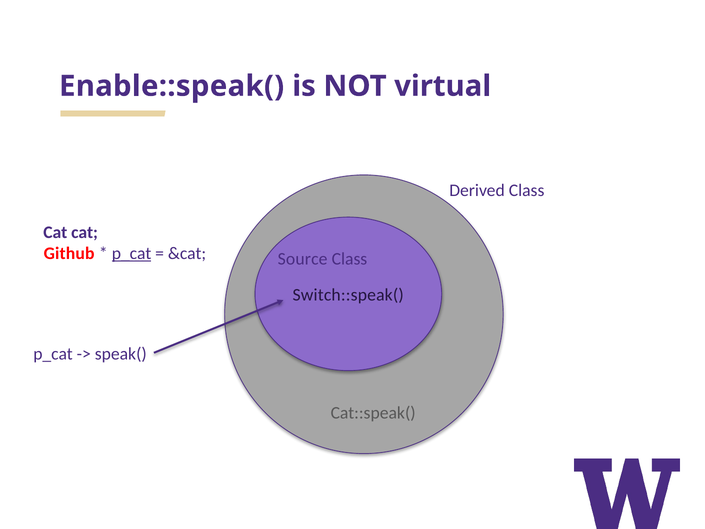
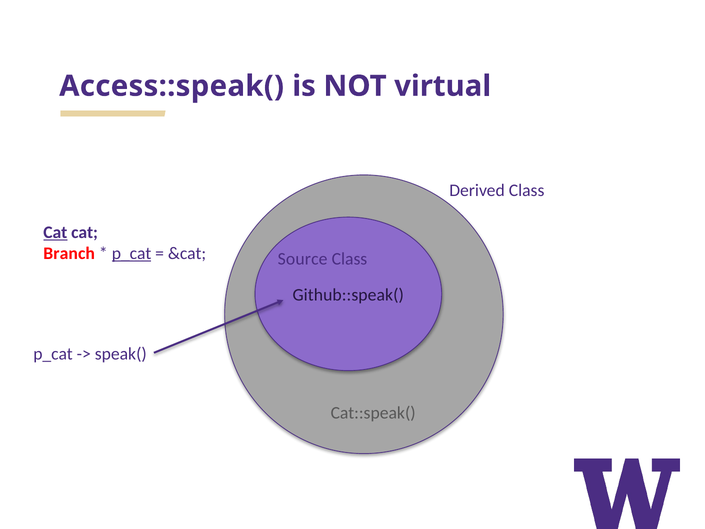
Enable::speak(: Enable::speak( -> Access::speak(
Cat at (55, 232) underline: none -> present
Github: Github -> Branch
Switch::speak(: Switch::speak( -> Github::speak(
